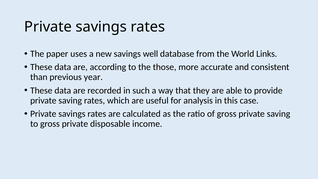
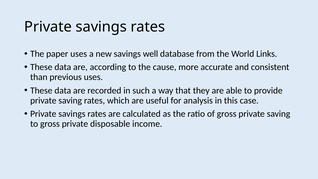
those: those -> cause
previous year: year -> uses
